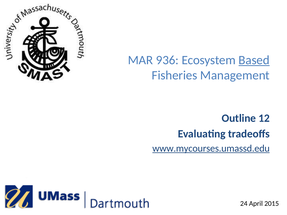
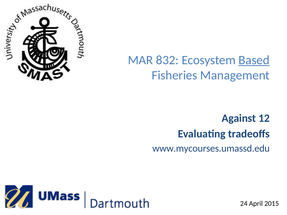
936: 936 -> 832
Outline: Outline -> Against
www.mycourses.umassd.edu underline: present -> none
